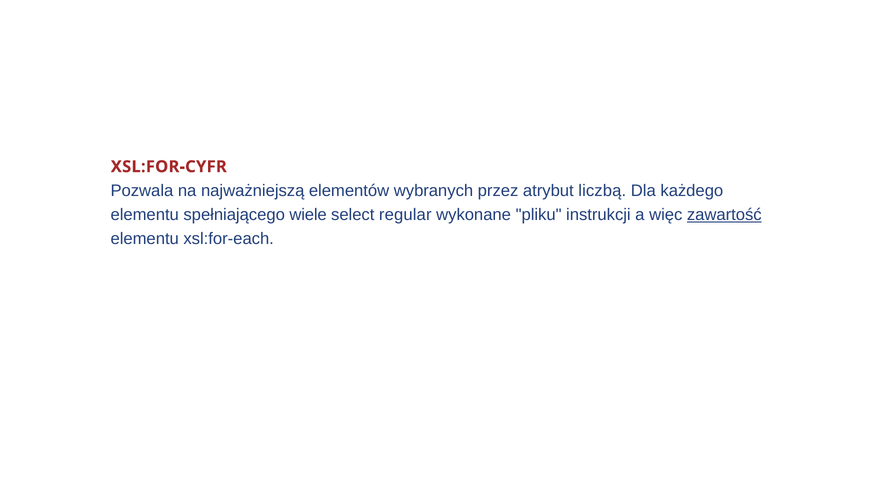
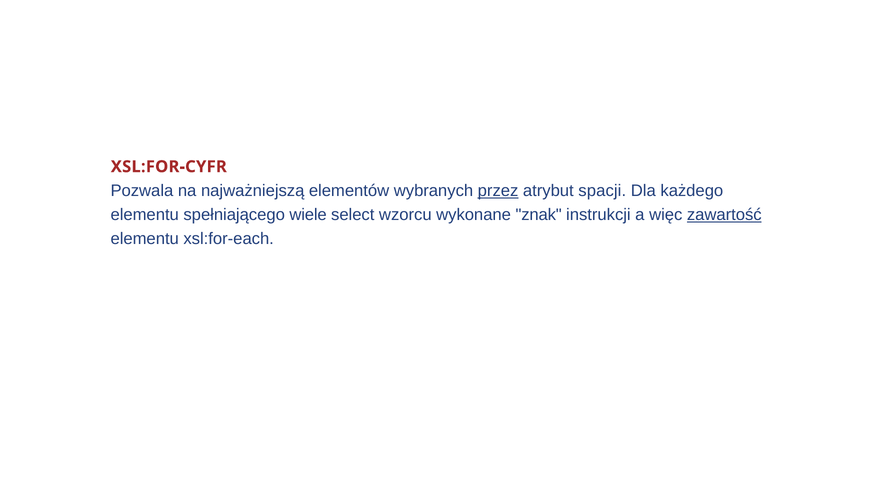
przez underline: none -> present
liczbą: liczbą -> spacji
regular: regular -> wzorcu
pliku: pliku -> znak
